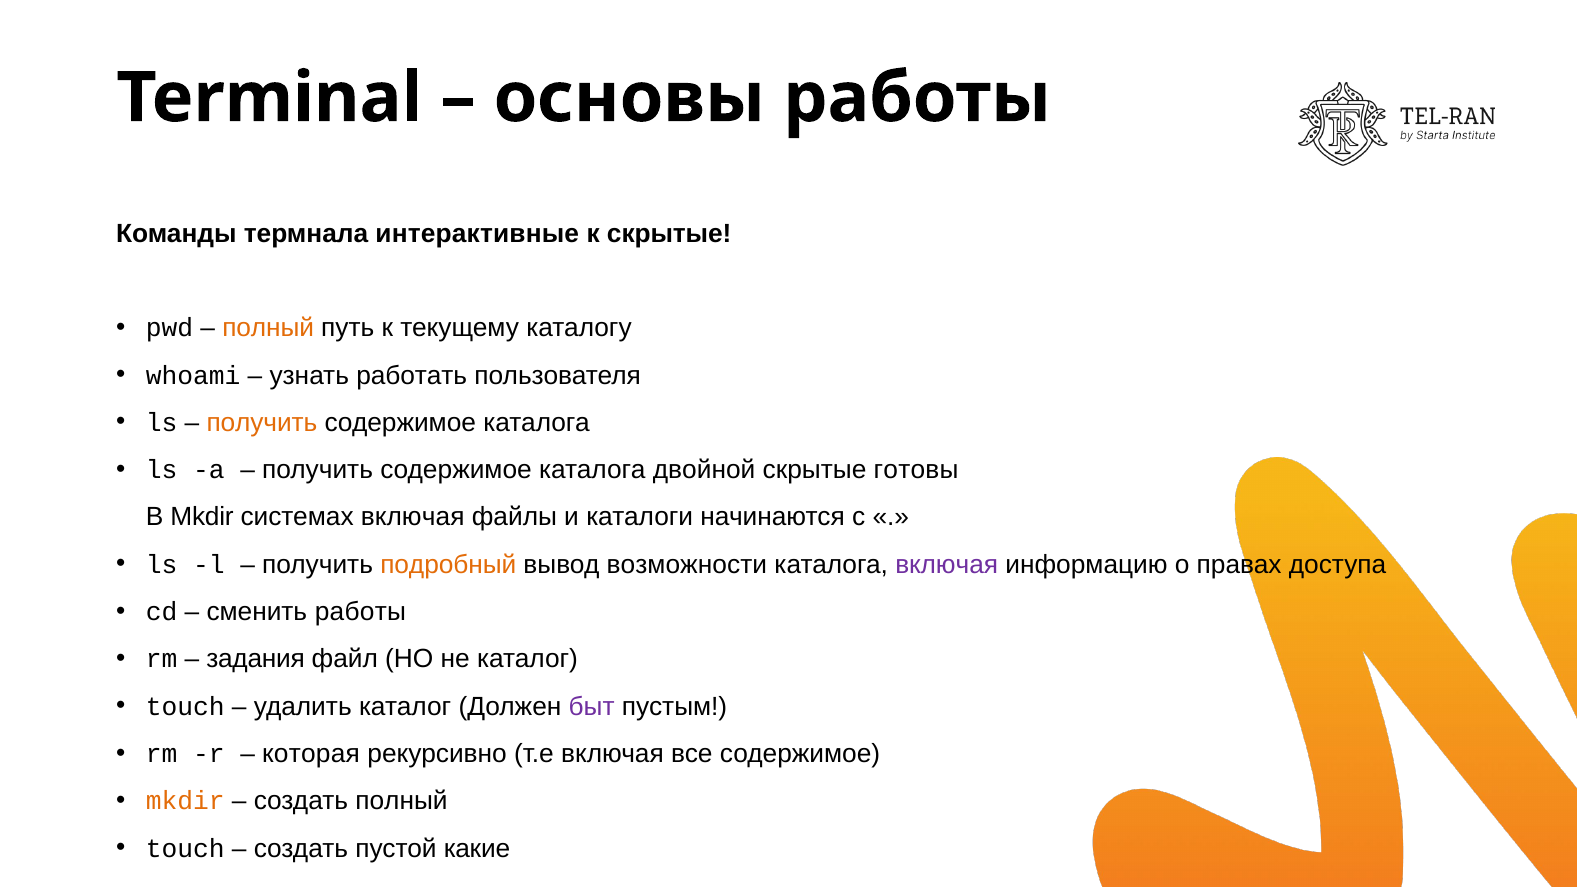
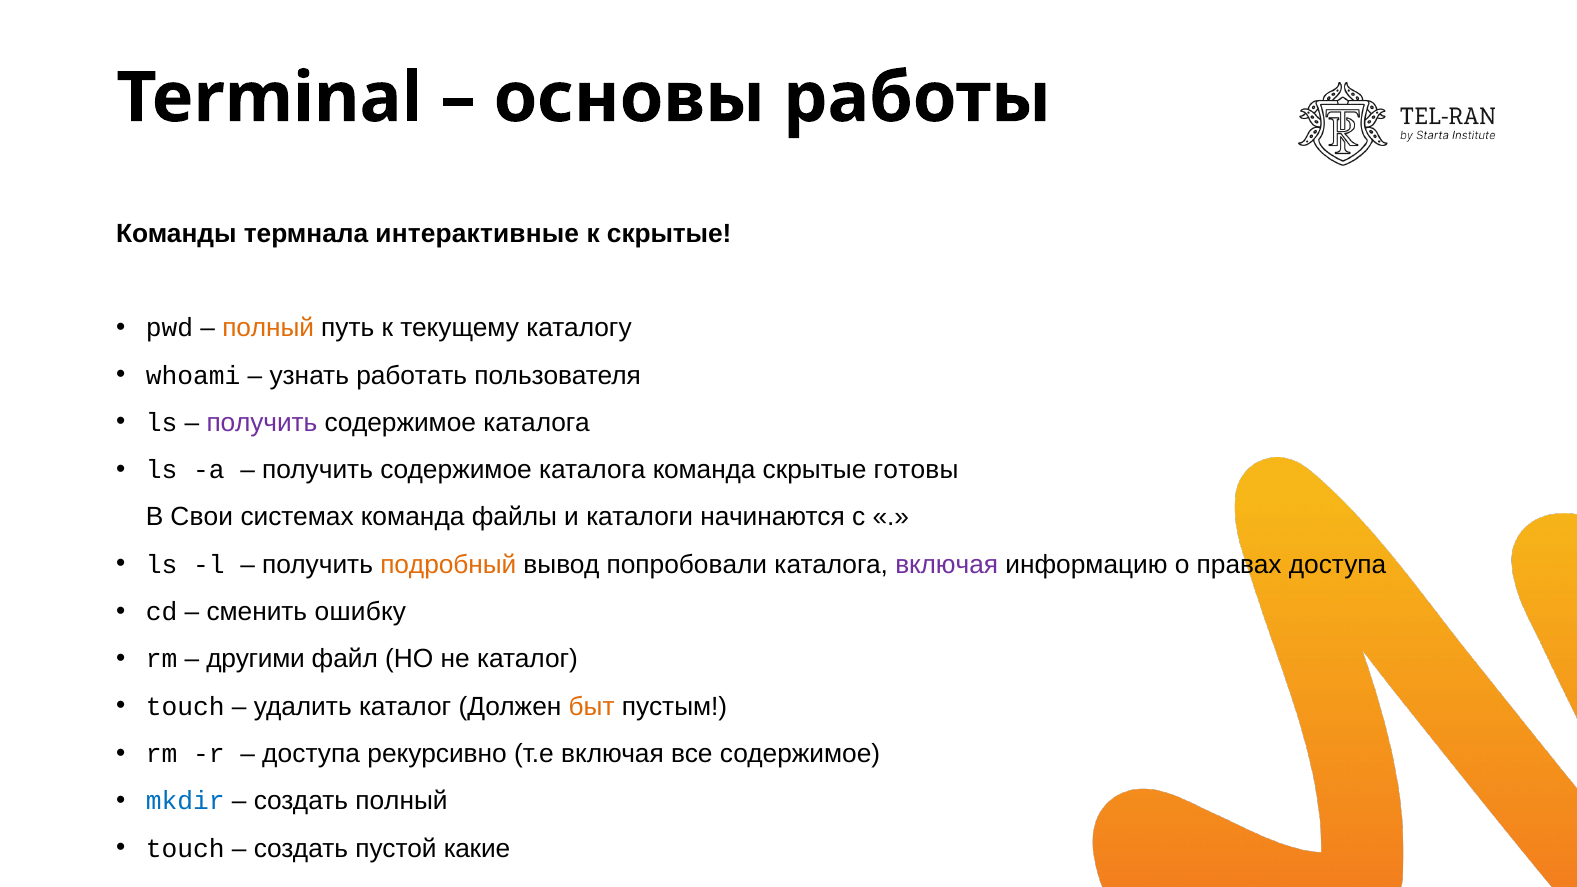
получить at (262, 423) colour: orange -> purple
каталога двойной: двойной -> команда
В Mkdir: Mkdir -> Свои
системах включая: включая -> команда
возможности: возможности -> попробовали
сменить работы: работы -> ошибку
задания: задания -> другими
быт colour: purple -> orange
которая at (311, 754): которая -> доступа
mkdir at (185, 801) colour: orange -> blue
